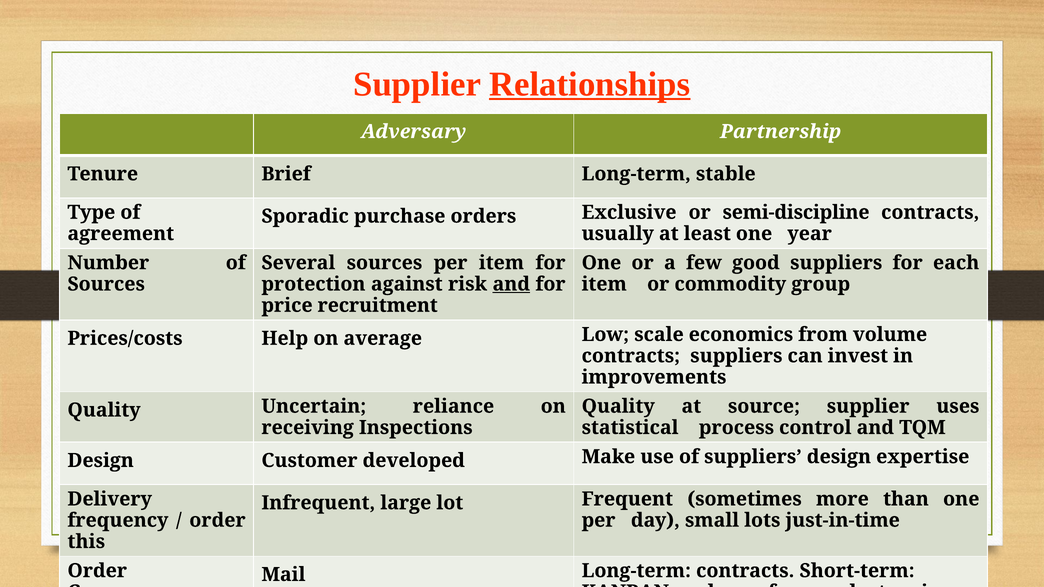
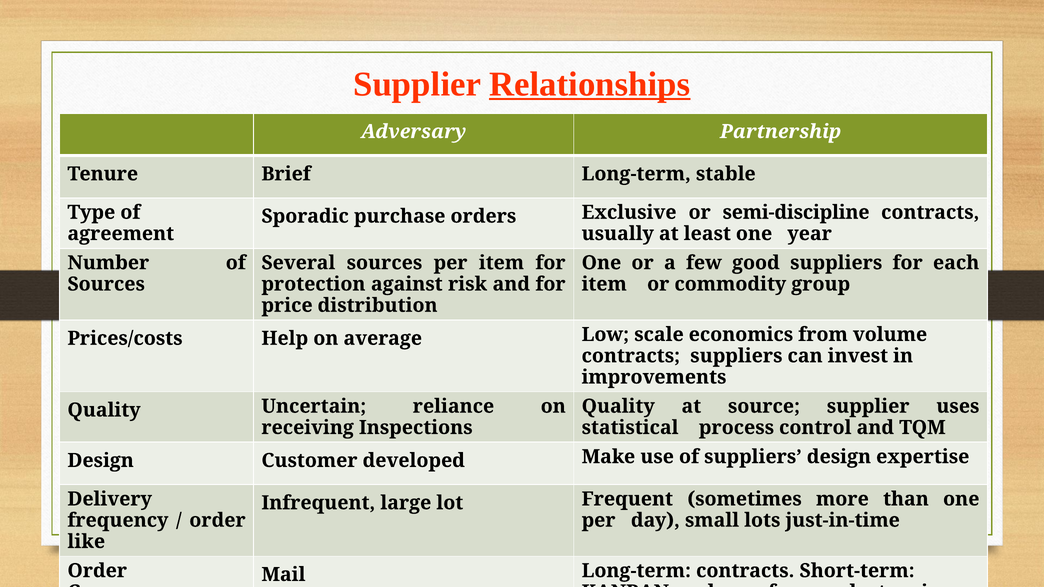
and at (511, 284) underline: present -> none
recruitment: recruitment -> distribution
this: this -> like
